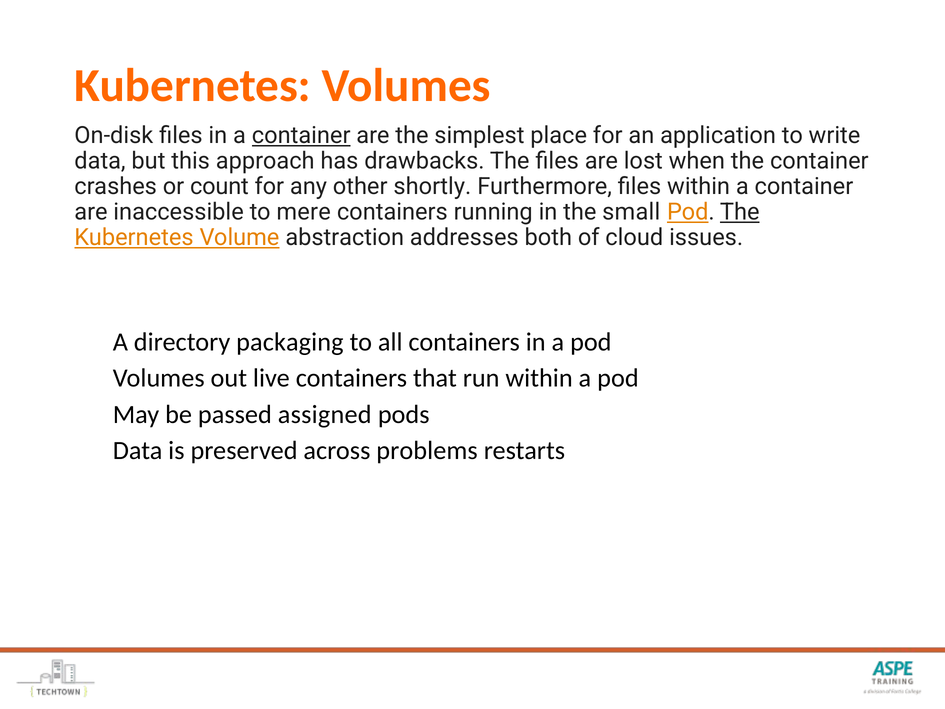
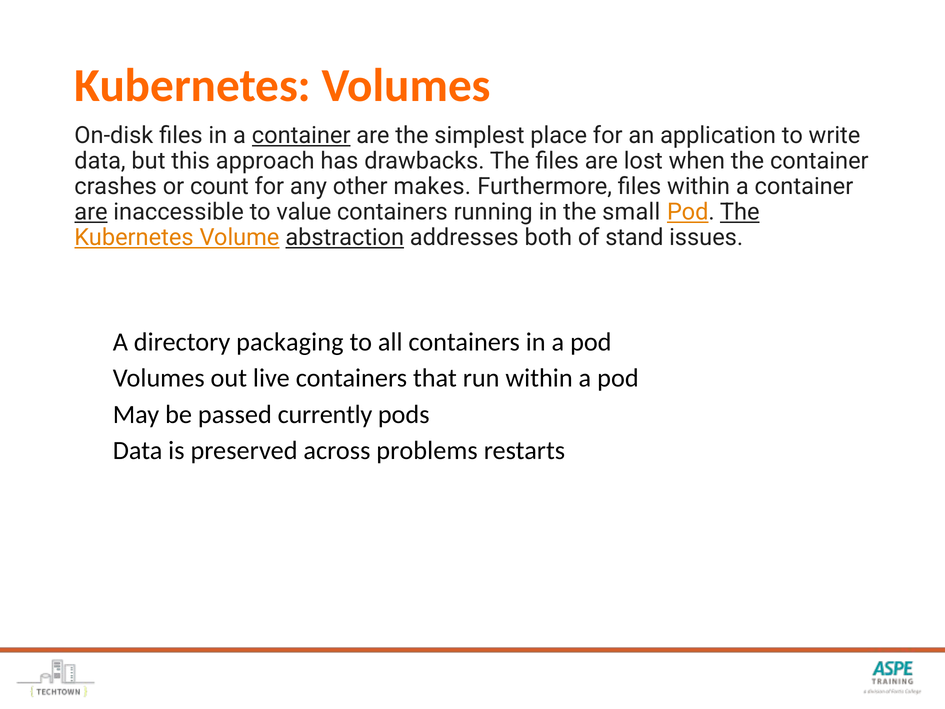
shortly: shortly -> makes
are at (91, 212) underline: none -> present
mere: mere -> value
abstraction underline: none -> present
cloud: cloud -> stand
assigned: assigned -> currently
